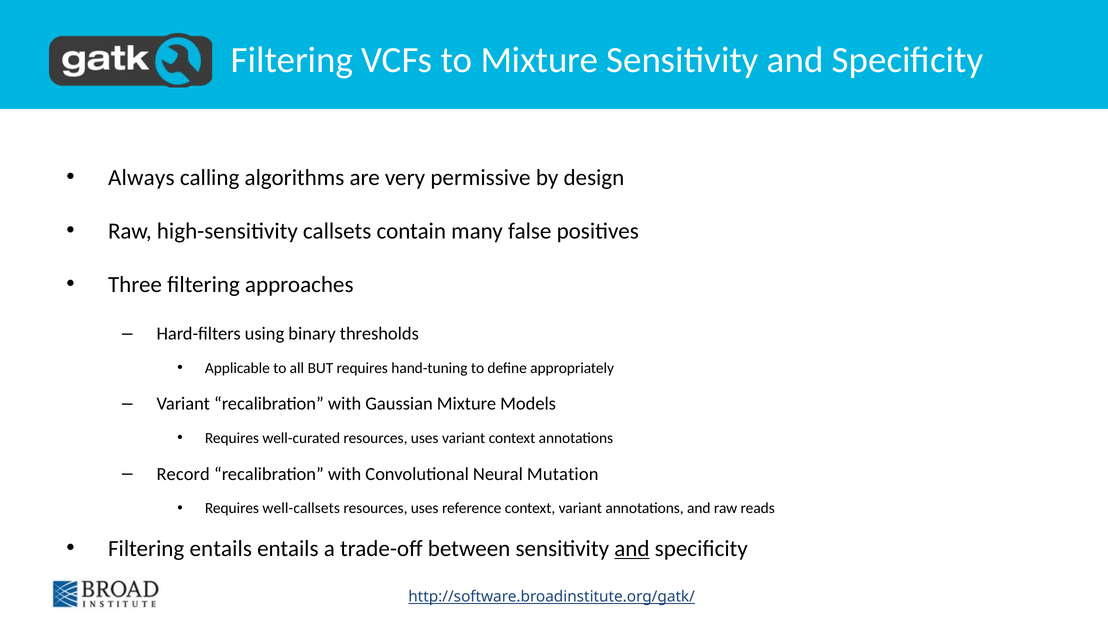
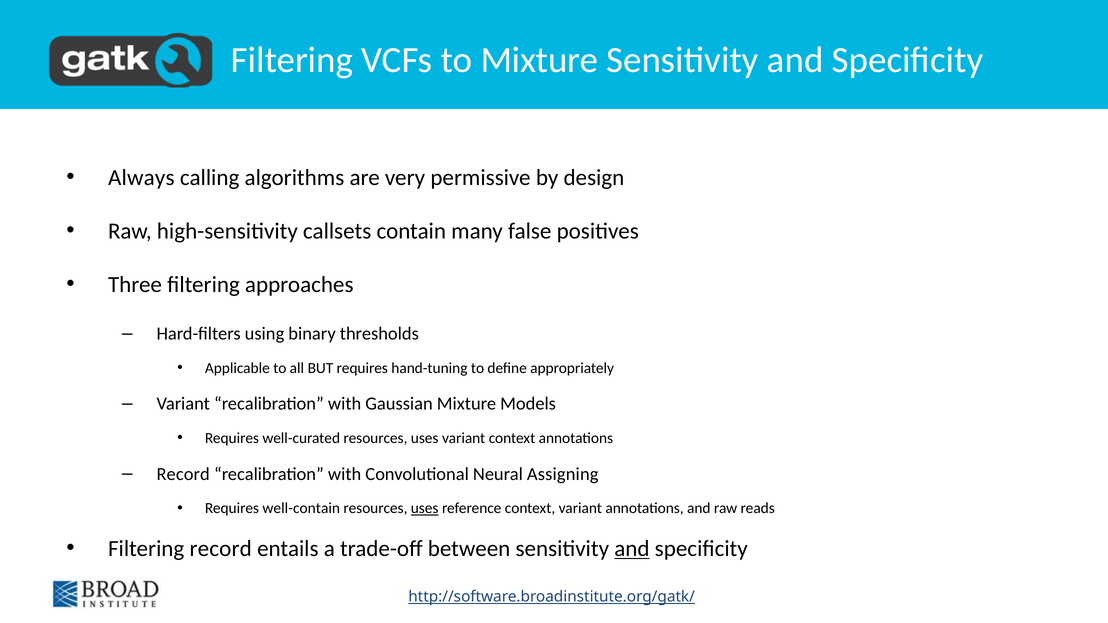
Mutation: Mutation -> Assigning
well-callsets: well-callsets -> well-contain
uses at (425, 509) underline: none -> present
Filtering entails: entails -> record
